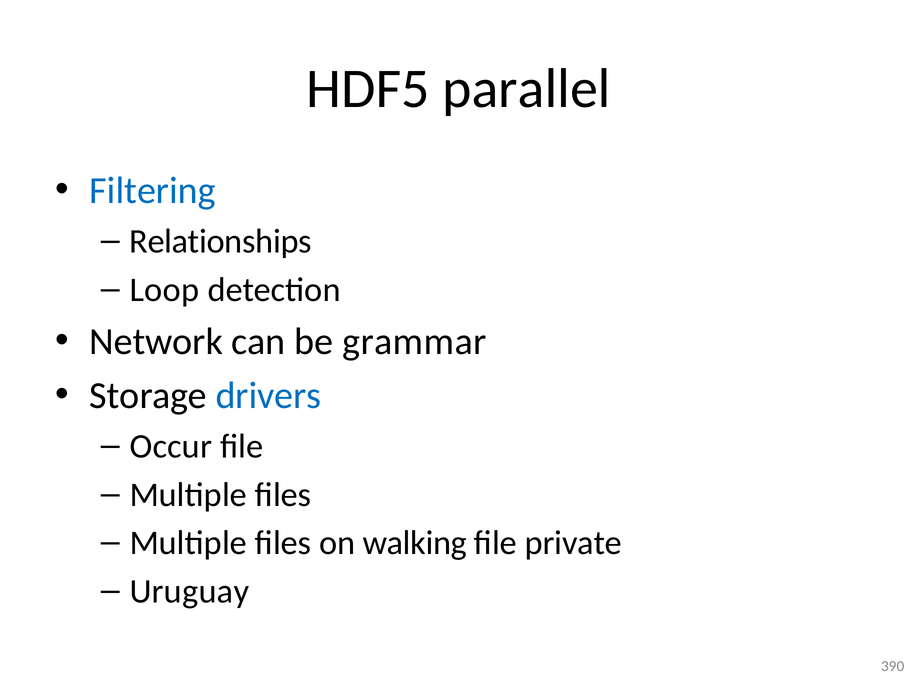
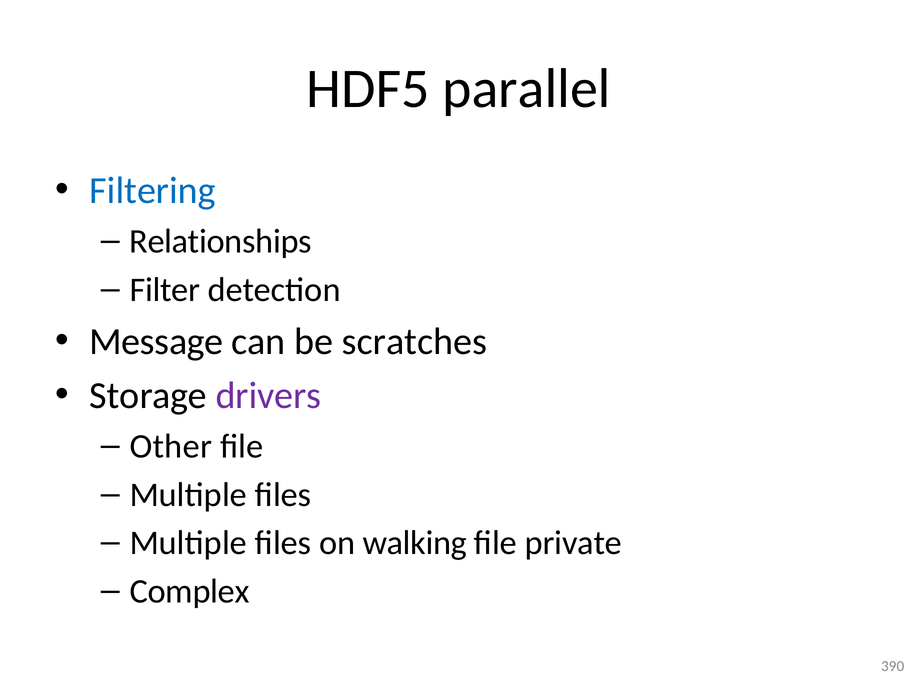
Loop: Loop -> Filter
Network: Network -> Message
grammar: grammar -> scratches
drivers colour: blue -> purple
Occur: Occur -> Other
Uruguay: Uruguay -> Complex
